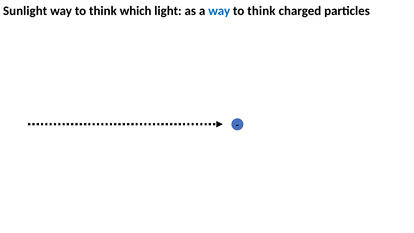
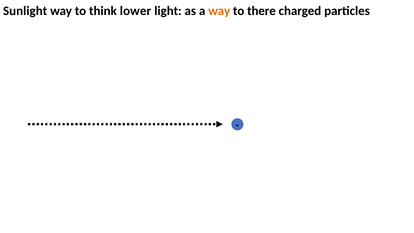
which: which -> lower
way at (219, 11) colour: blue -> orange
think at (261, 11): think -> there
